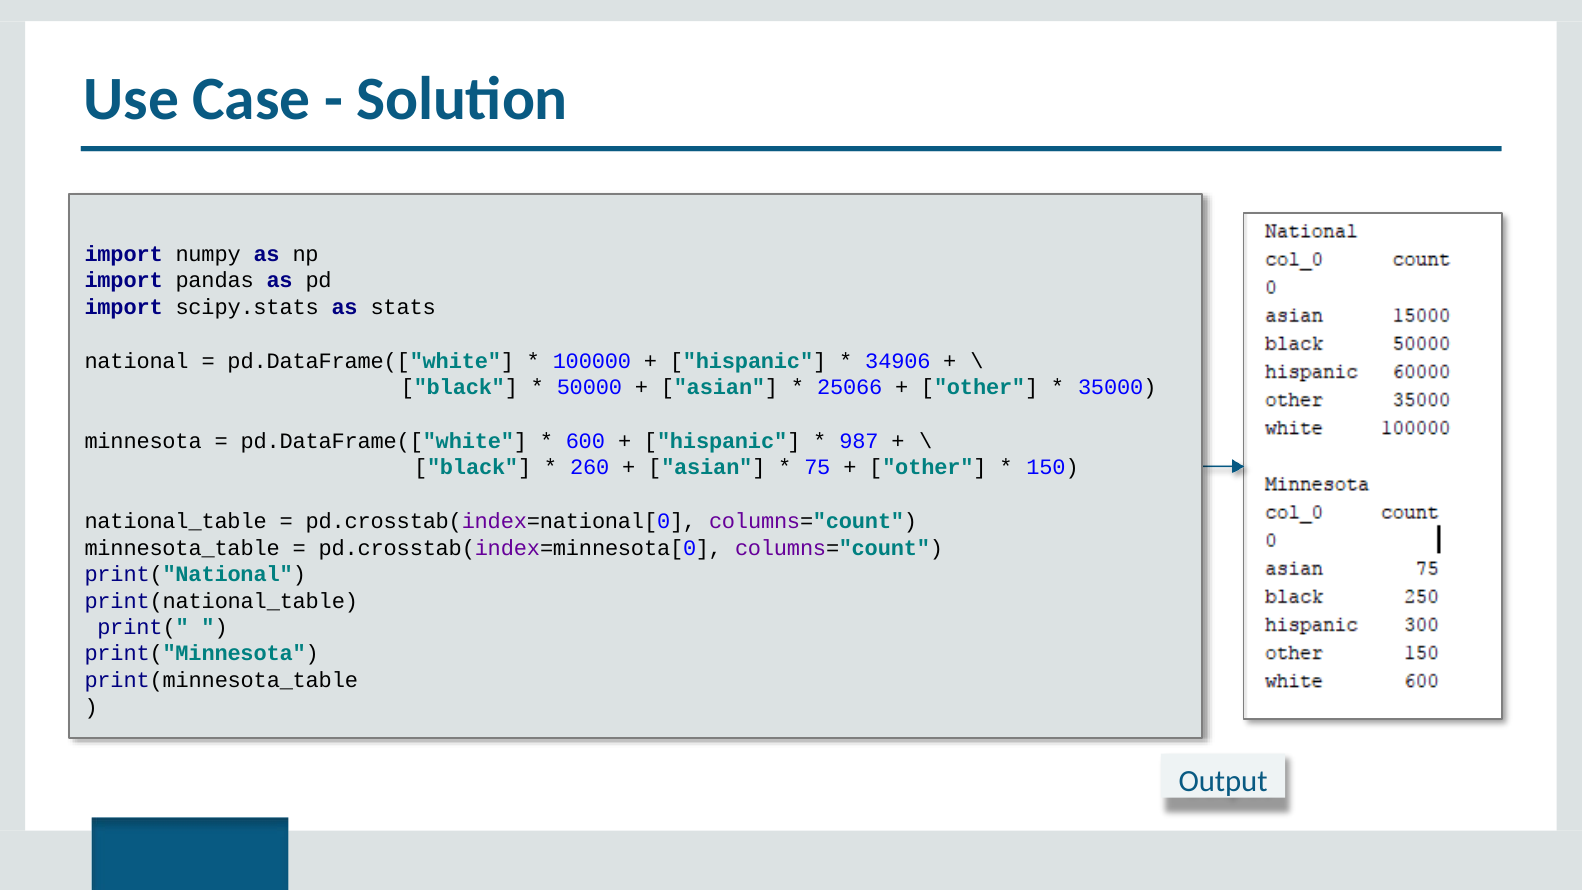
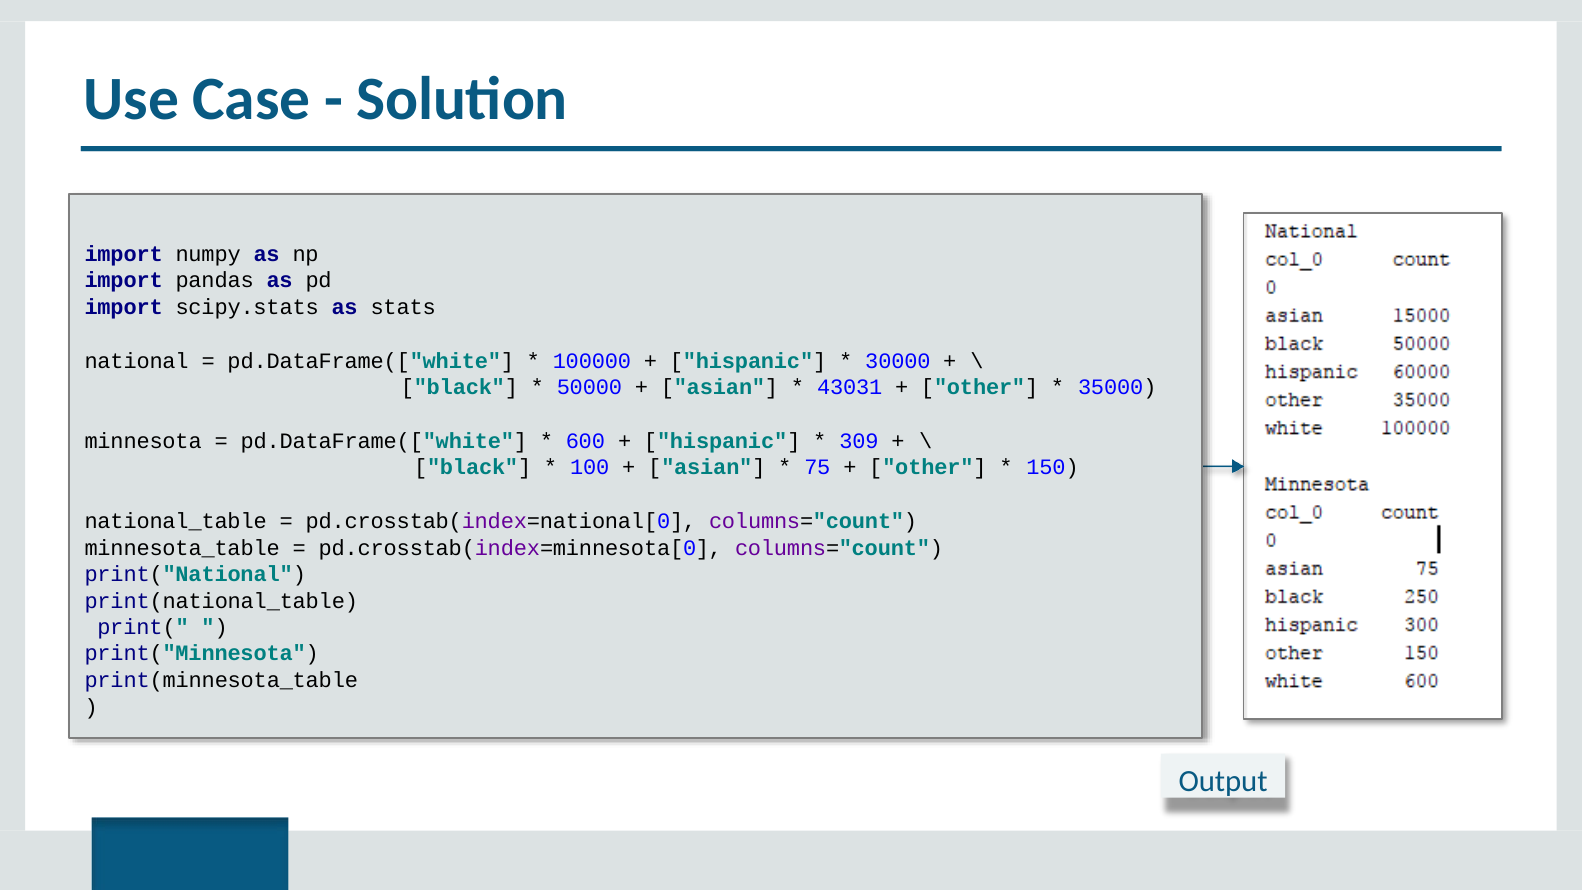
34906: 34906 -> 30000
25066: 25066 -> 43031
987: 987 -> 309
260: 260 -> 100
